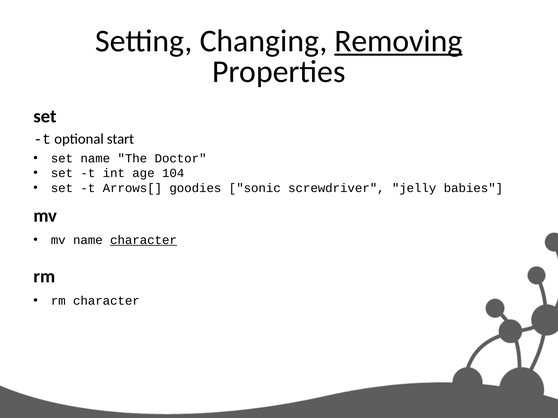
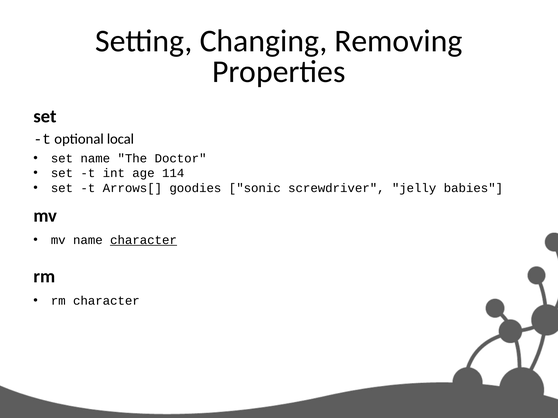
Removing underline: present -> none
start: start -> local
104: 104 -> 114
